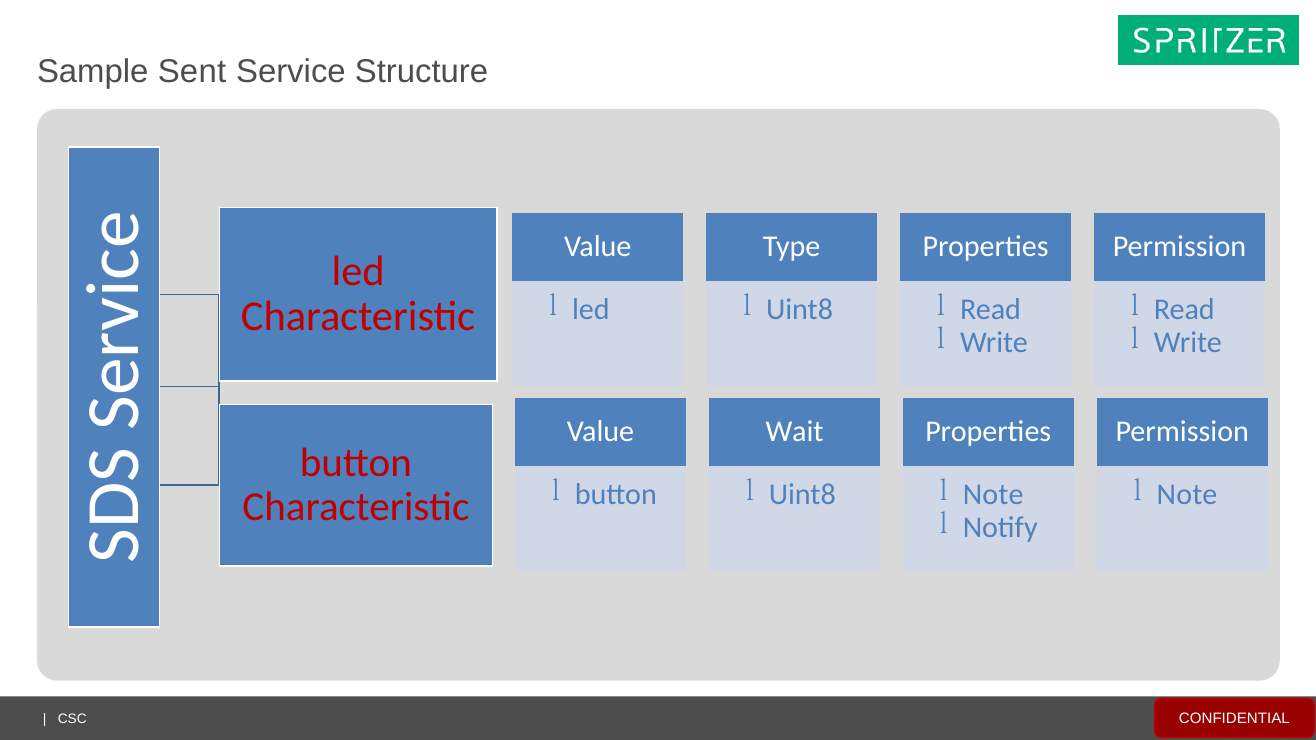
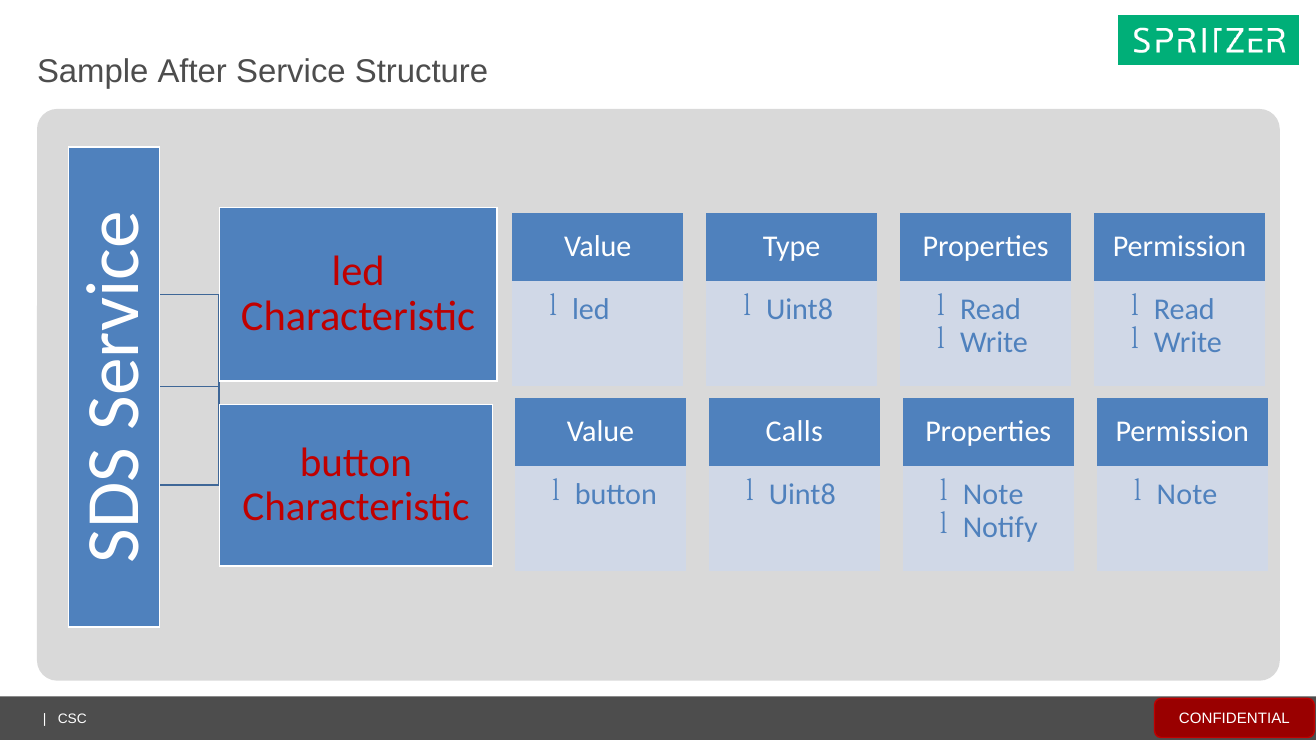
Sent: Sent -> After
Wait: Wait -> Calls
